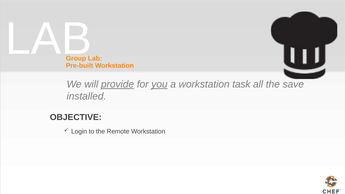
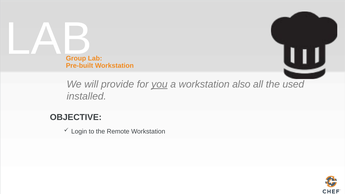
provide underline: present -> none
task: task -> also
save: save -> used
